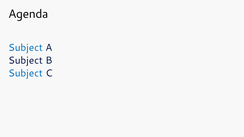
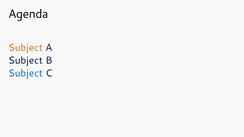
Subject at (26, 48) colour: blue -> orange
